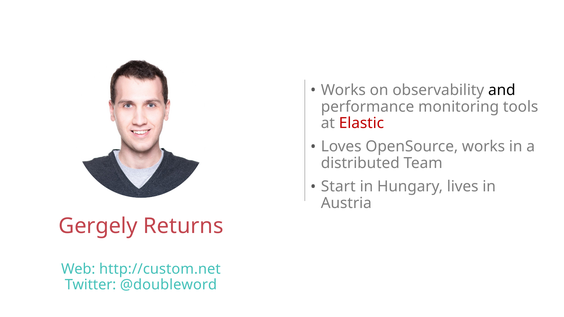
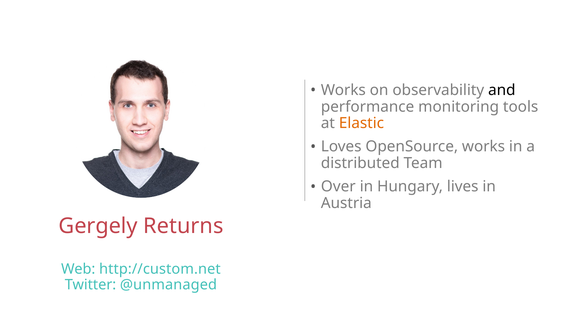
Elastic colour: red -> orange
Start: Start -> Over
@doubleword: @doubleword -> @unmanaged
